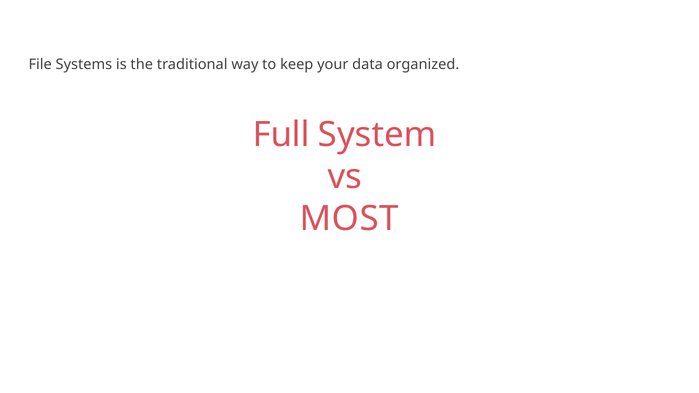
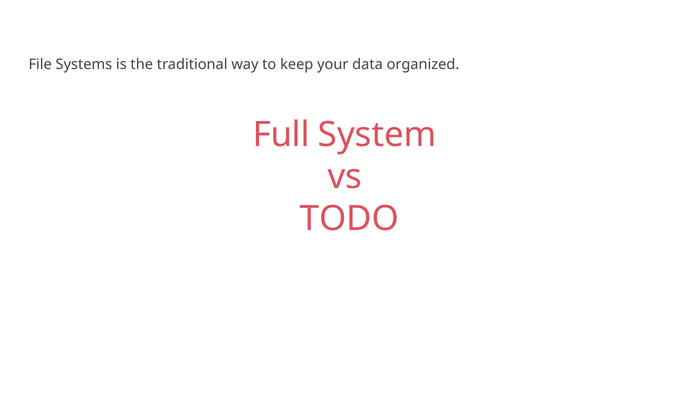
MOST: MOST -> TODO
